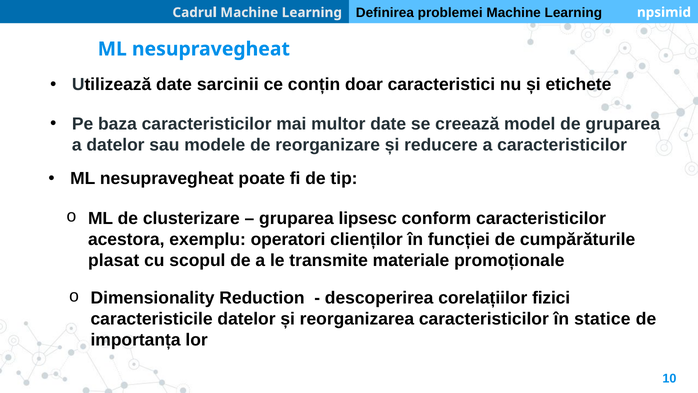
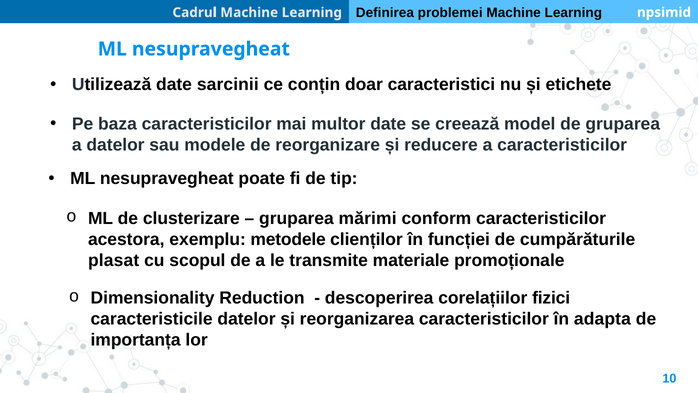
lipsesc: lipsesc -> mărimi
operatori: operatori -> metodele
statice: statice -> adapta
